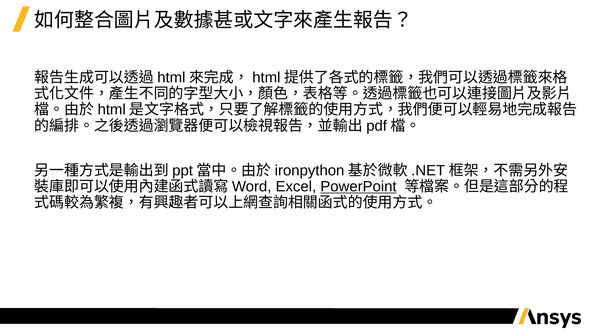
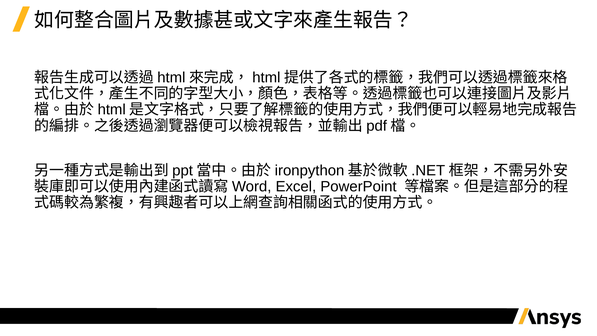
PowerPoint underline: present -> none
